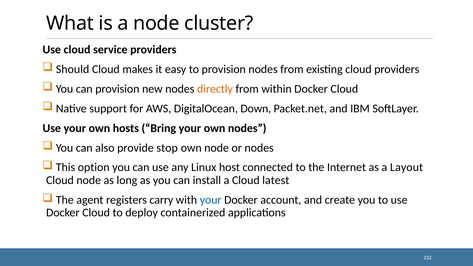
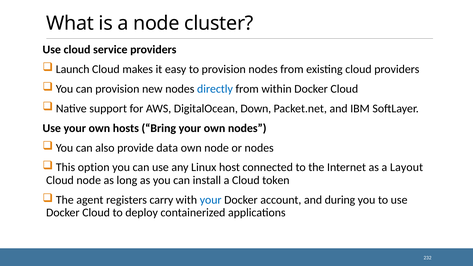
Should: Should -> Launch
directly colour: orange -> blue
stop: stop -> data
latest: latest -> token
create: create -> during
